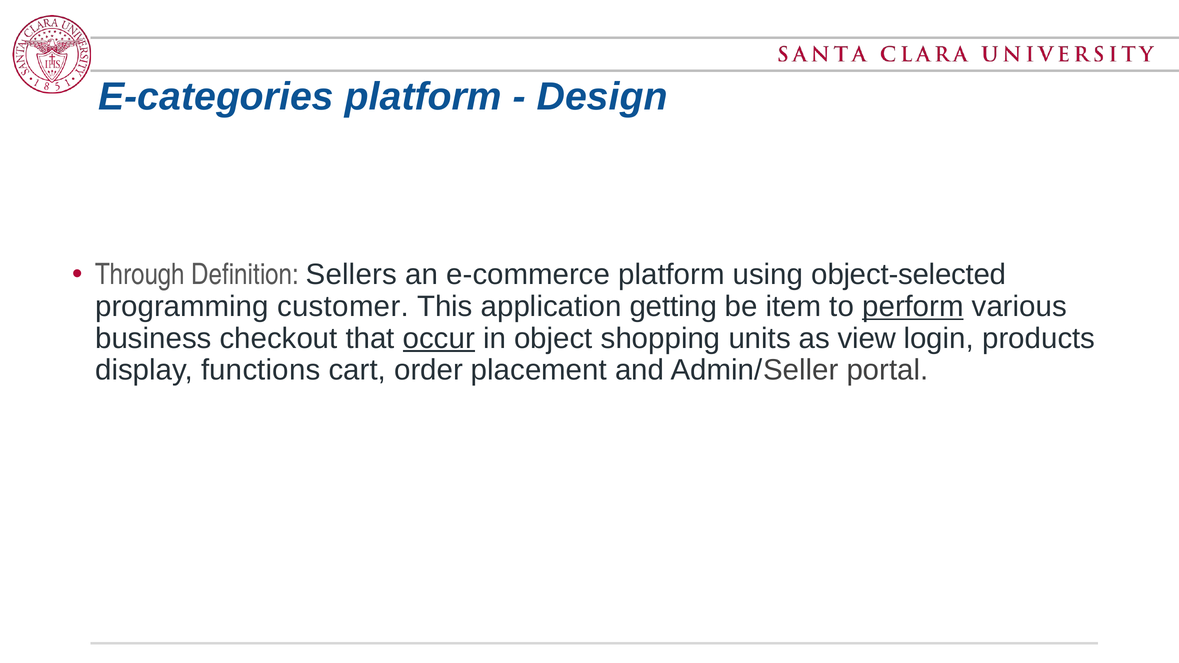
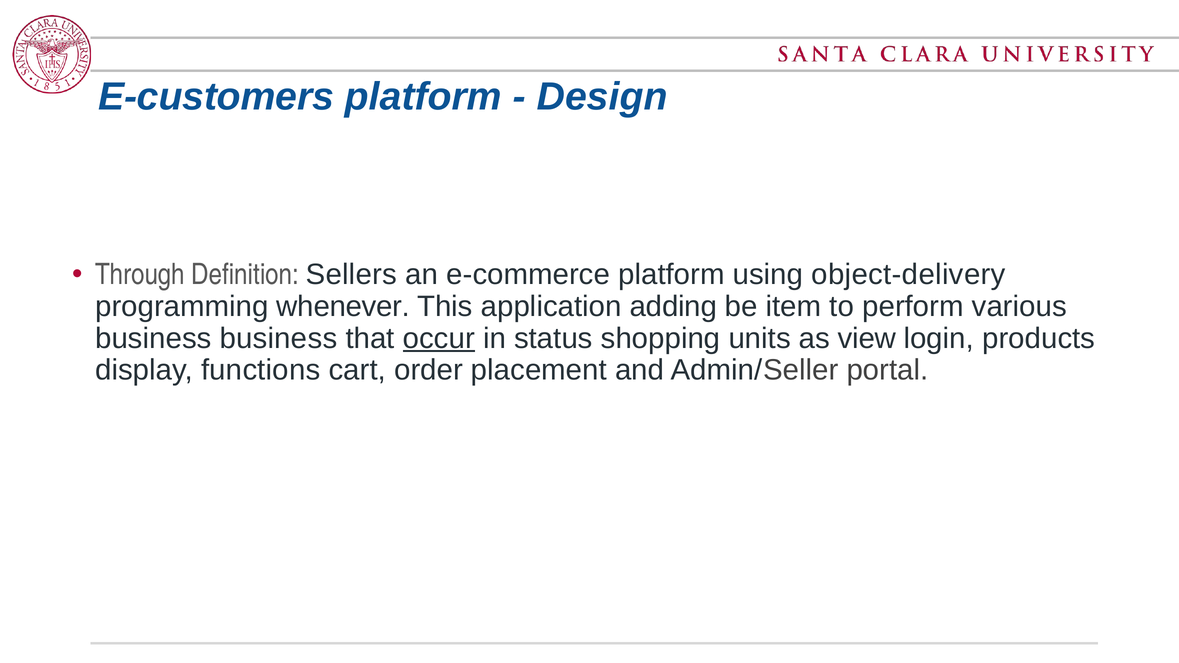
E-categories: E-categories -> E-customers
object-selected: object-selected -> object-delivery
customer: customer -> whenever
getting: getting -> adding
perform underline: present -> none
business checkout: checkout -> business
object: object -> status
